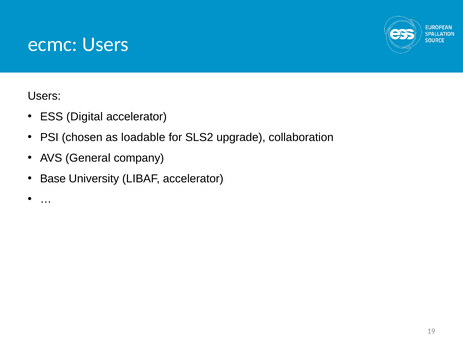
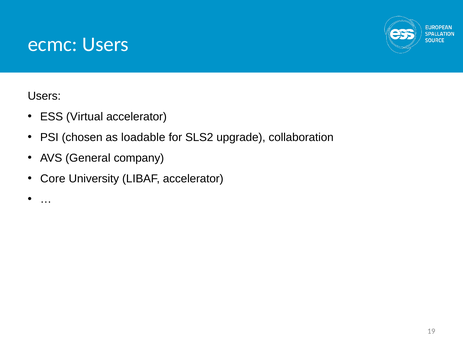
Digital: Digital -> Virtual
Base: Base -> Core
